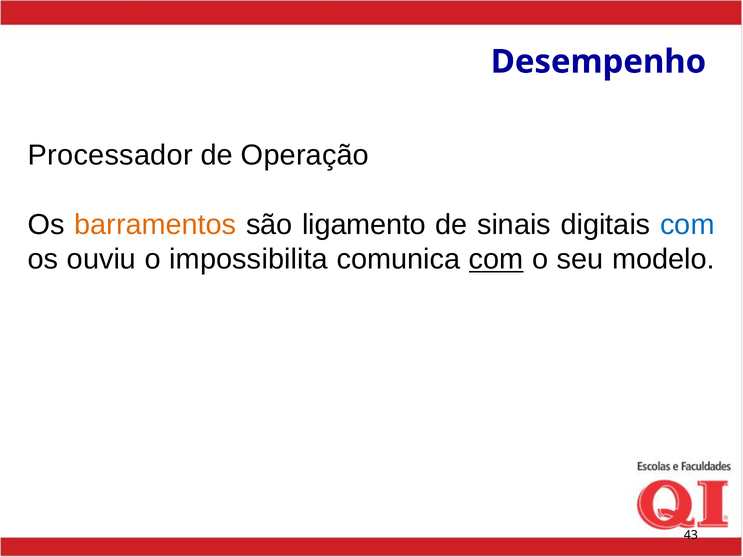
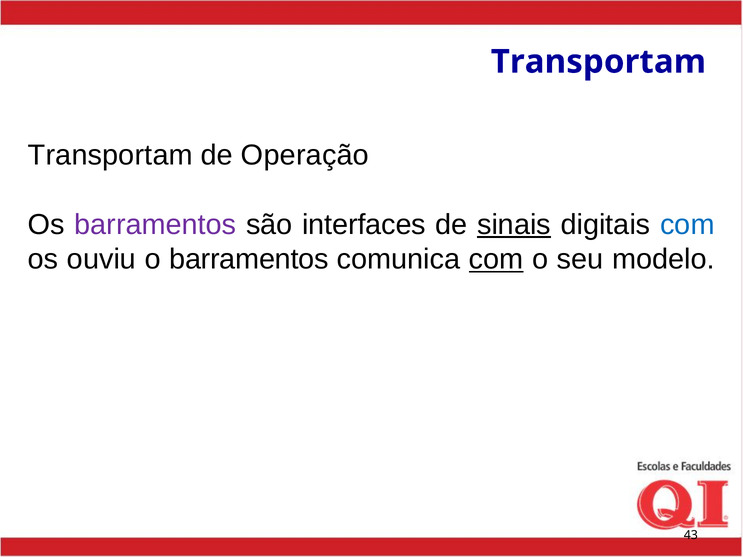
Desempenho at (598, 62): Desempenho -> Transportam
Processador at (110, 155): Processador -> Transportam
barramentos at (155, 225) colour: orange -> purple
ligamento: ligamento -> interfaces
sinais underline: none -> present
o impossibilita: impossibilita -> barramentos
